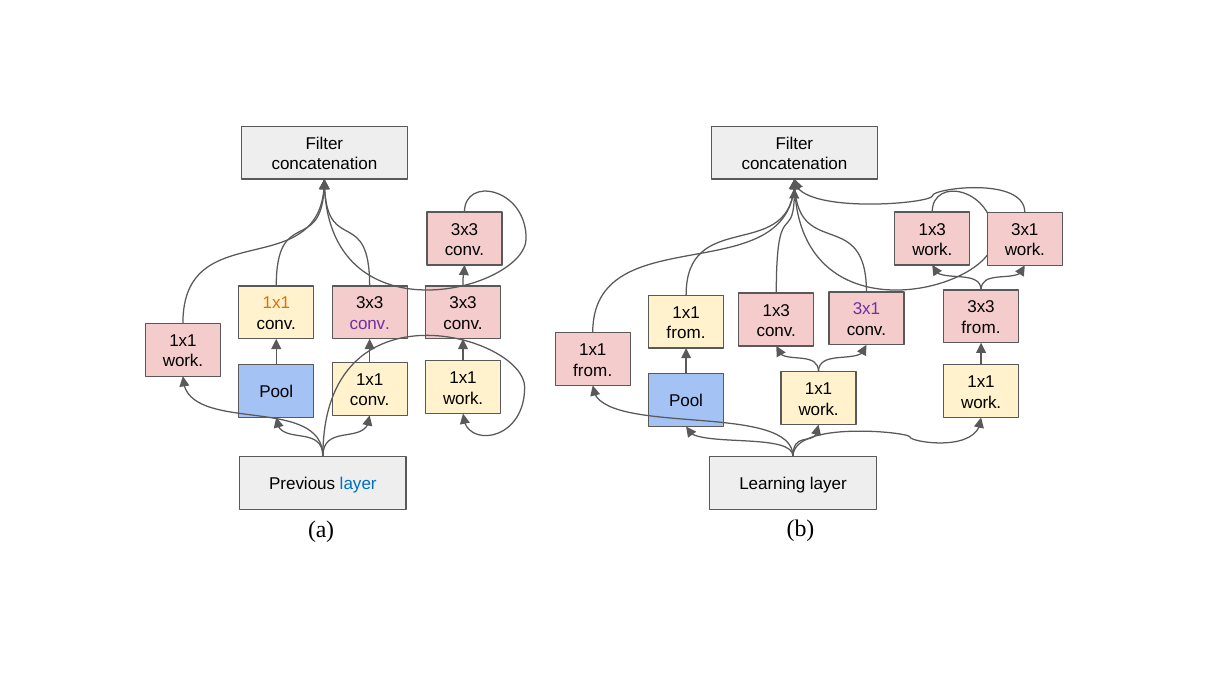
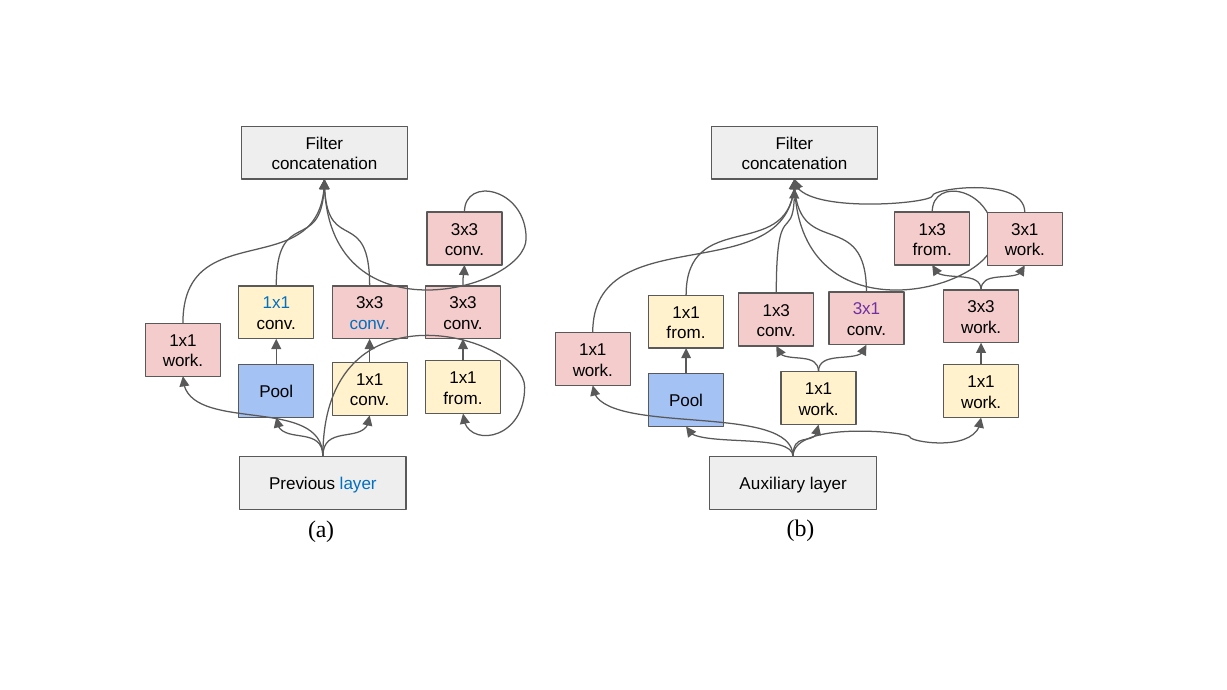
work at (932, 250): work -> from
1x1 at (276, 303) colour: orange -> blue
conv at (370, 324) colour: purple -> blue
from at (981, 328): from -> work
from at (593, 371): from -> work
work at (463, 399): work -> from
Learning: Learning -> Auxiliary
